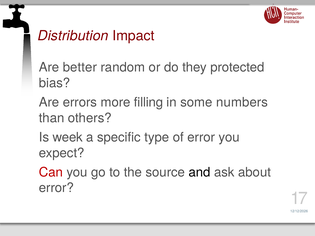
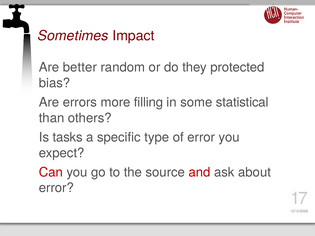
Distribution: Distribution -> Sometimes
numbers: numbers -> statistical
week: week -> tasks
and colour: black -> red
